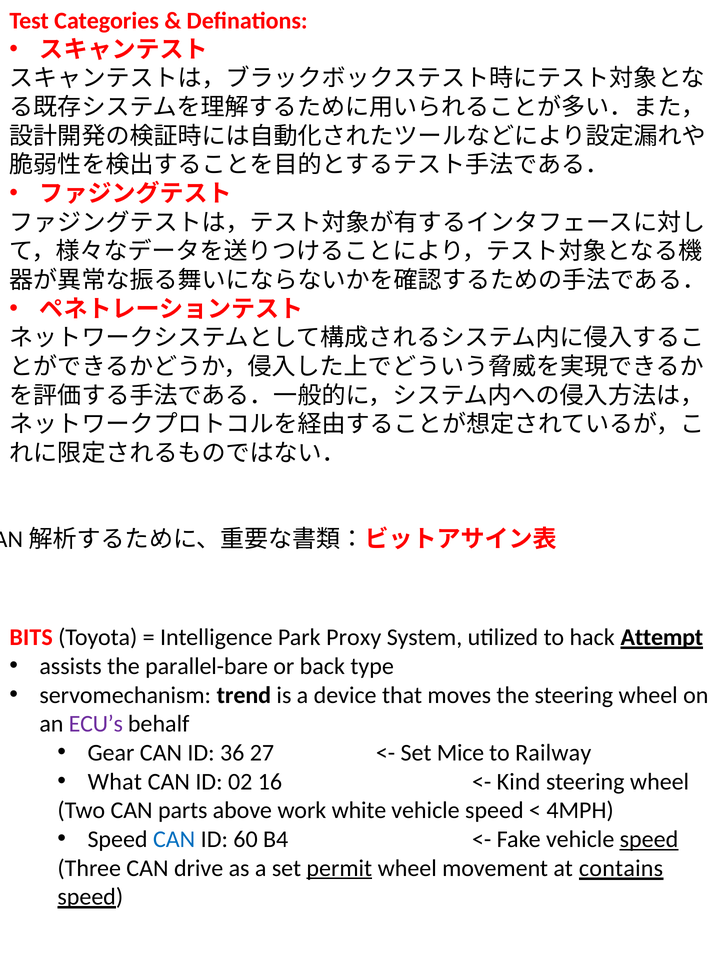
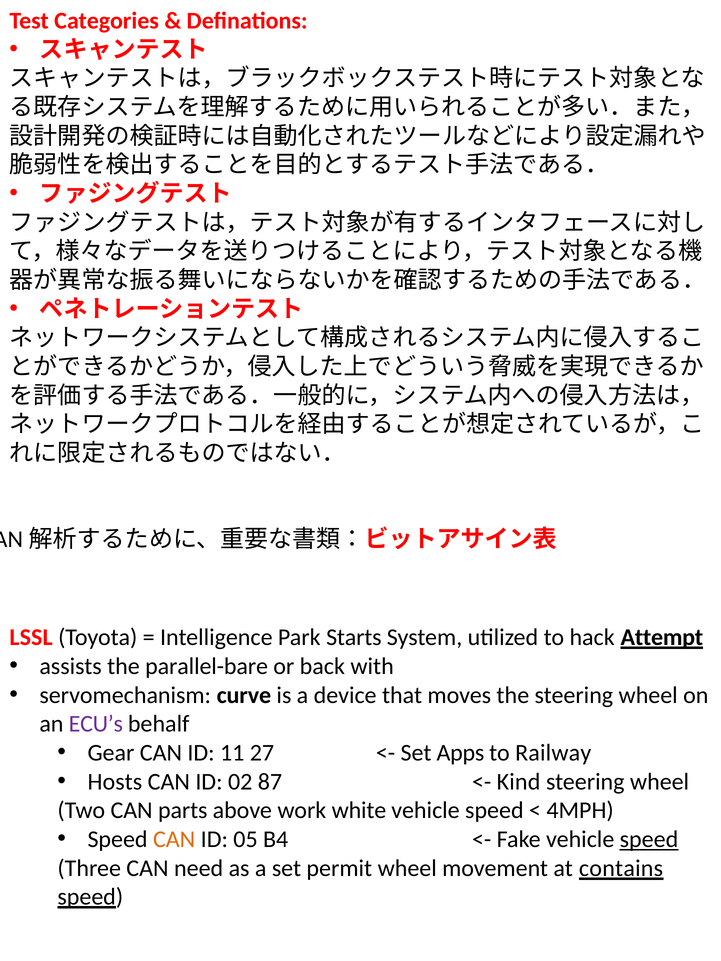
BITS: BITS -> LSSL
Proxy: Proxy -> Starts
type: type -> with
trend: trend -> curve
36: 36 -> 11
Mice: Mice -> Apps
What: What -> Hosts
16: 16 -> 87
CAN at (174, 840) colour: blue -> orange
60: 60 -> 05
drive: drive -> need
permit underline: present -> none
